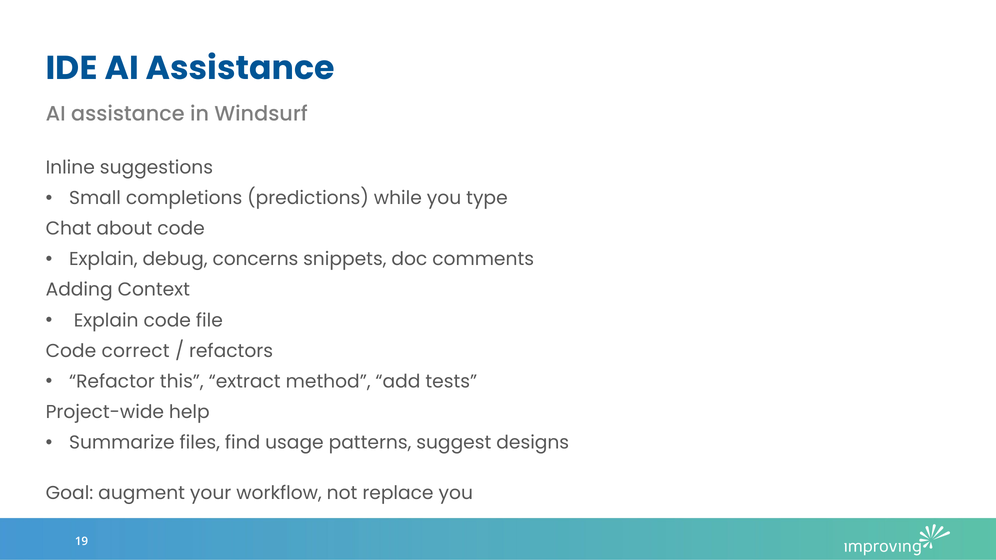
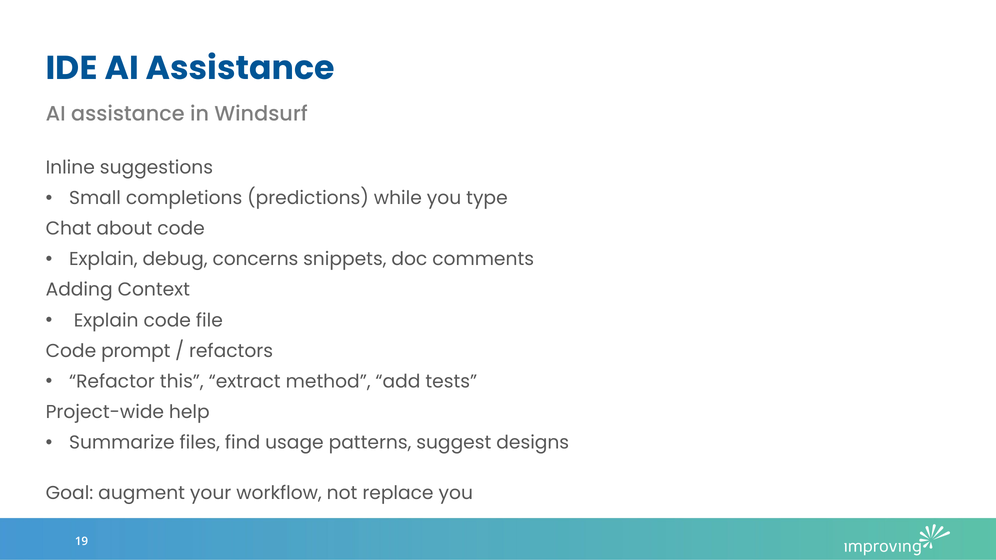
correct: correct -> prompt
